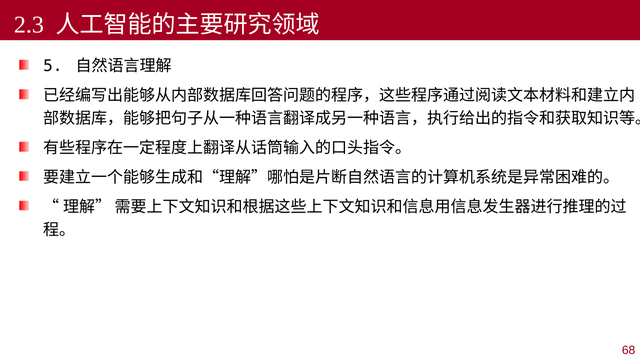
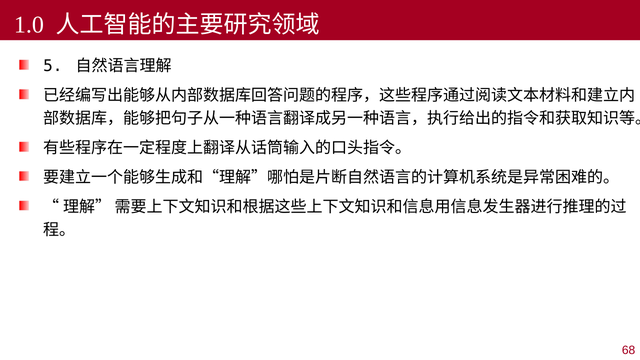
2.3: 2.3 -> 1.0
